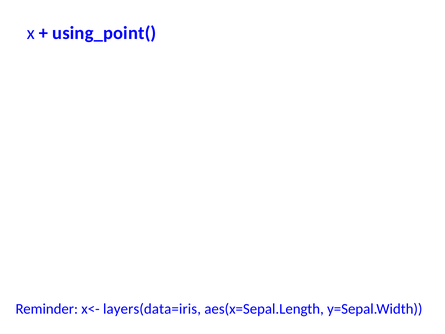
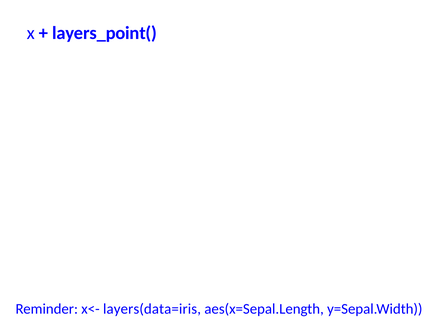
using_point(: using_point( -> layers_point(
